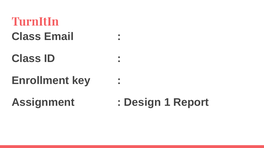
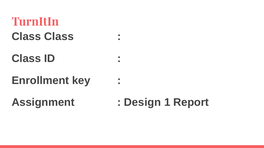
Class Email: Email -> Class
